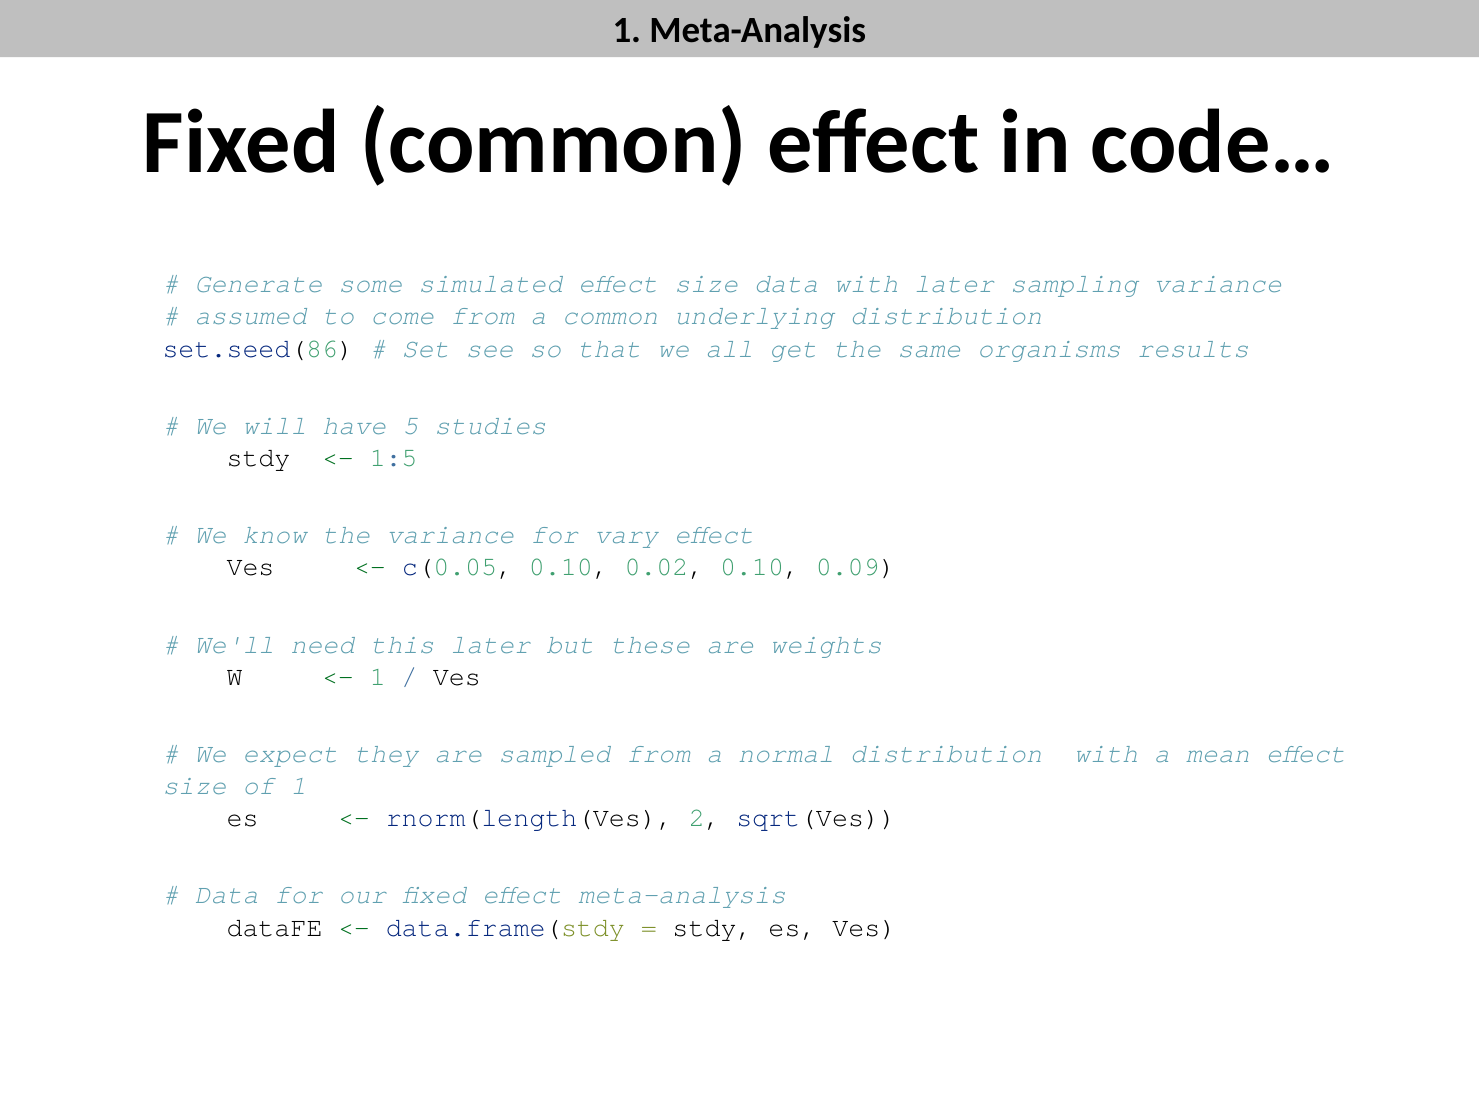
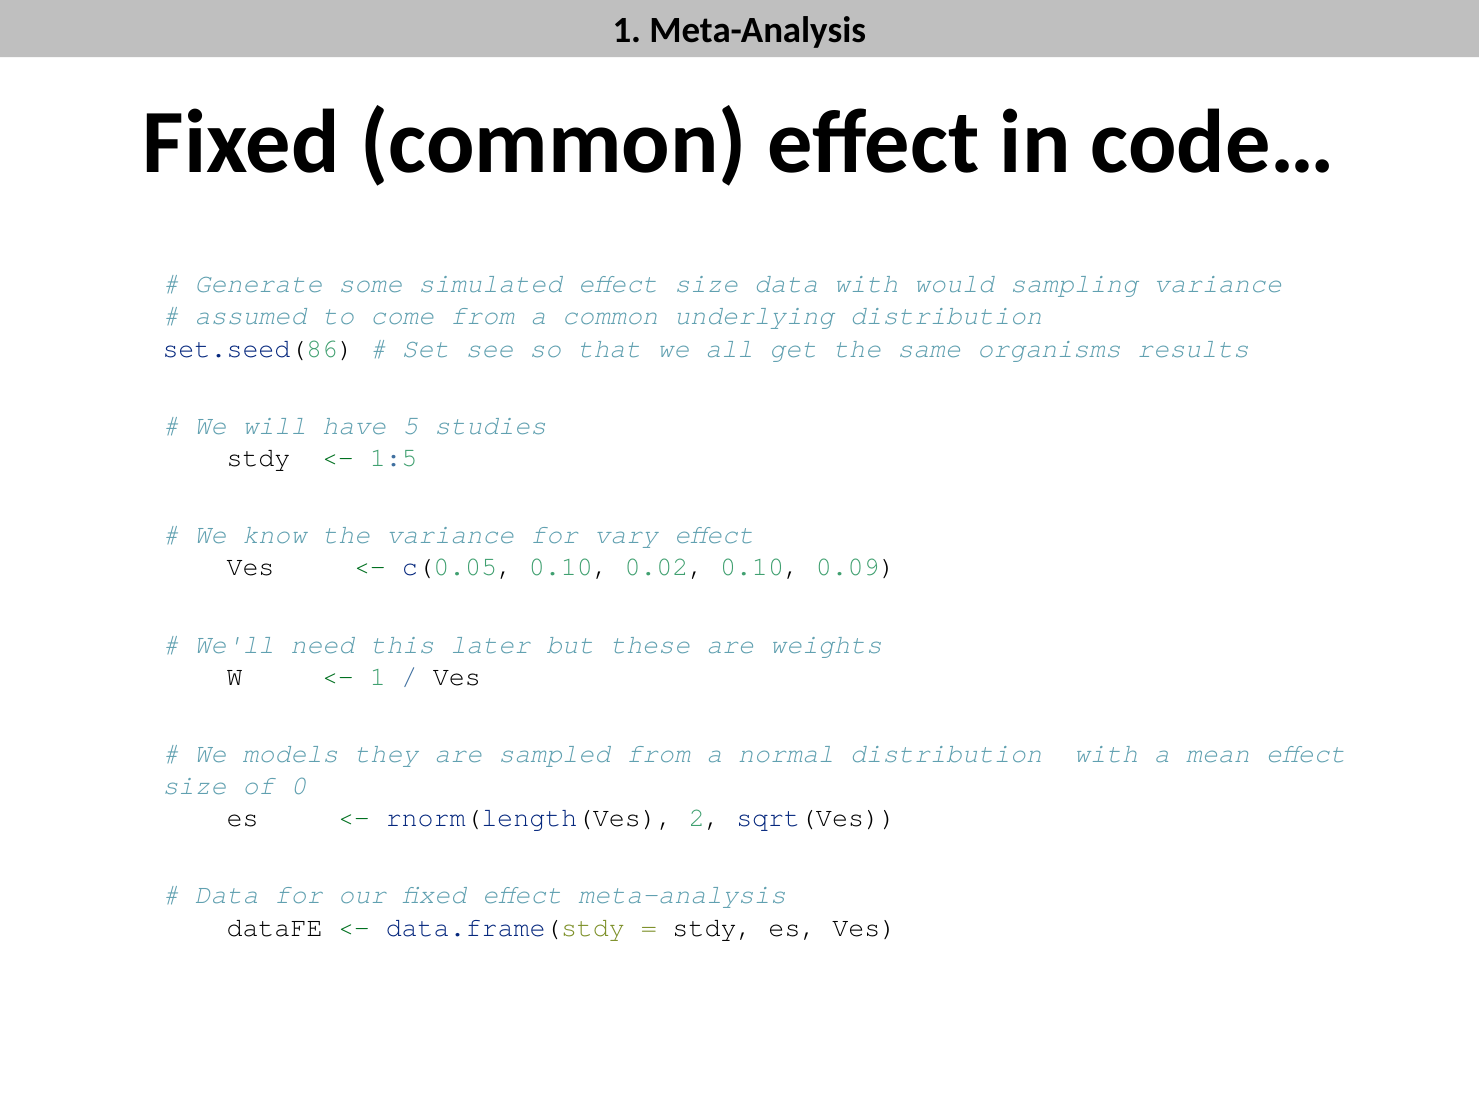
with later: later -> would
expect: expect -> models
of 1: 1 -> 0
